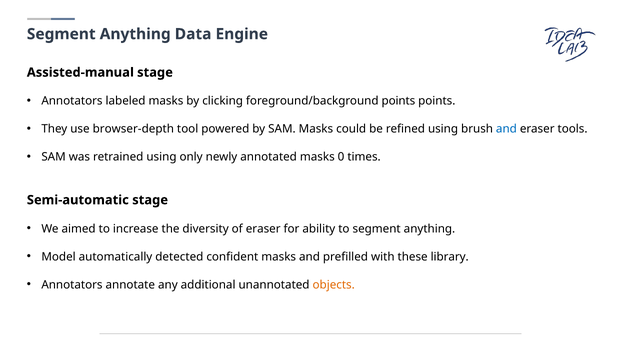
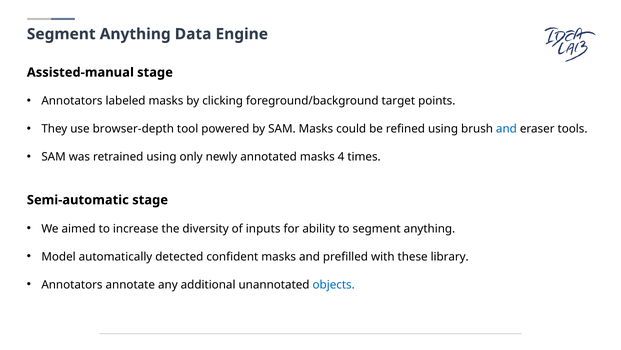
foreground/background points: points -> target
0: 0 -> 4
of eraser: eraser -> inputs
objects colour: orange -> blue
